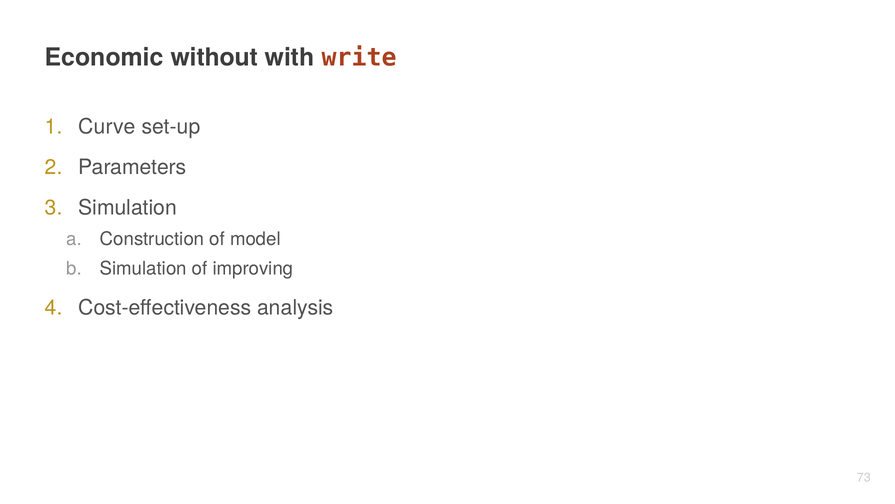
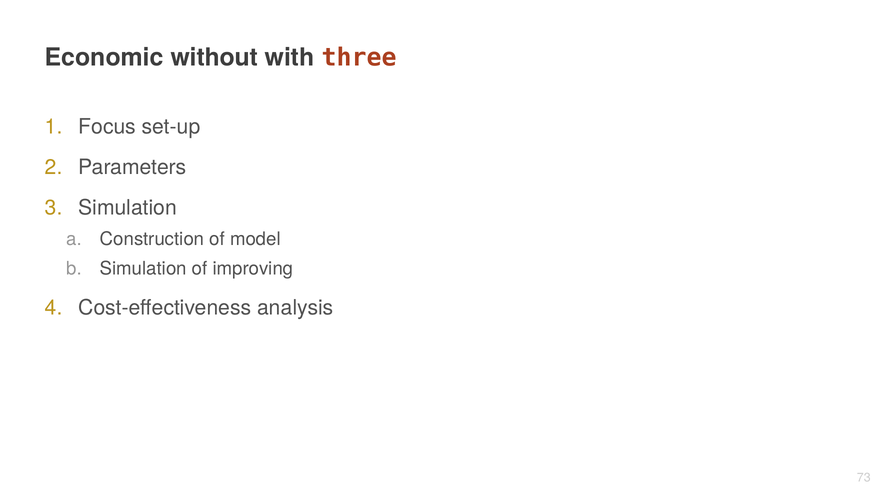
write: write -> three
Curve: Curve -> Focus
